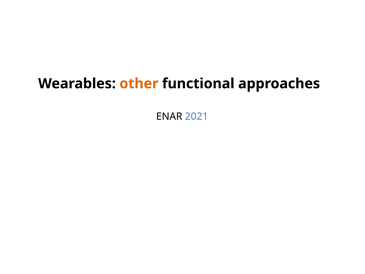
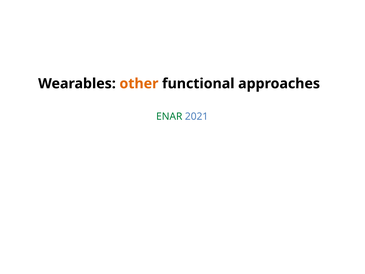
ENAR colour: black -> green
